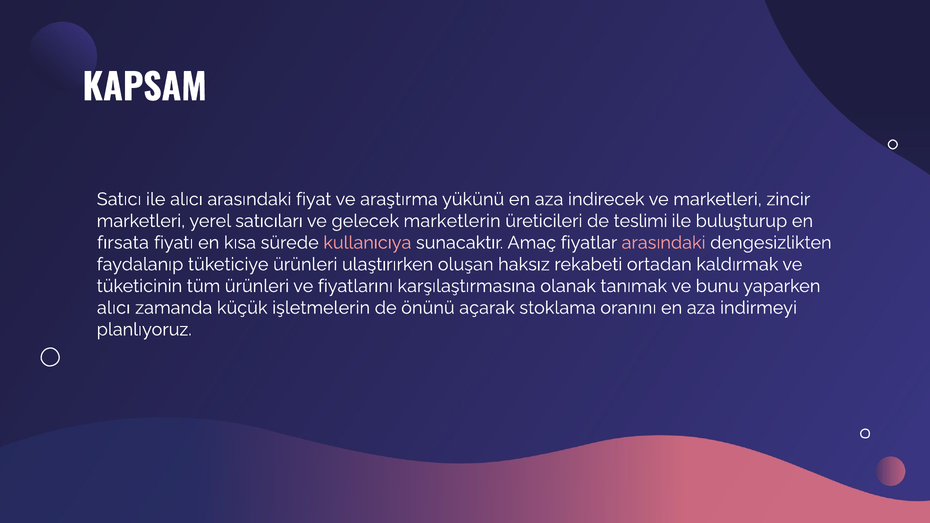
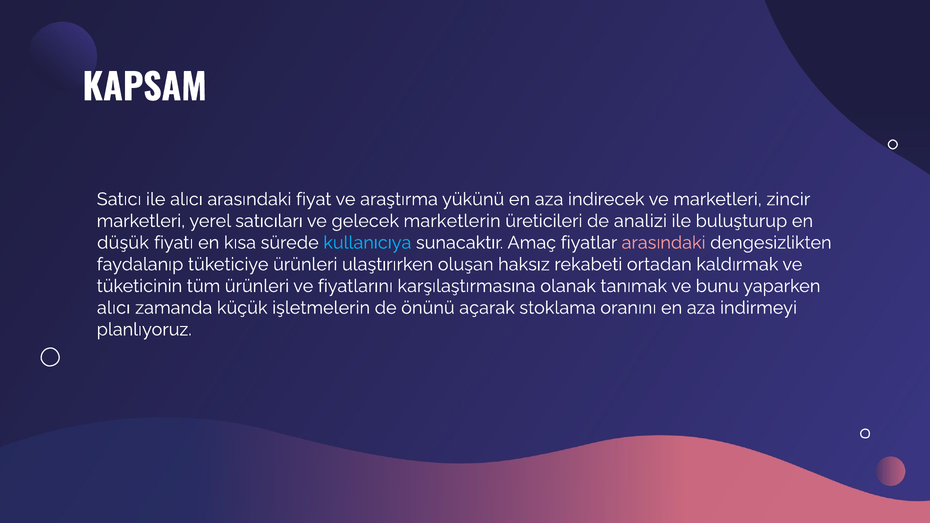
teslimi: teslimi -> analizi
fırsata: fırsata -> düşük
kullanıcıya colour: pink -> light blue
